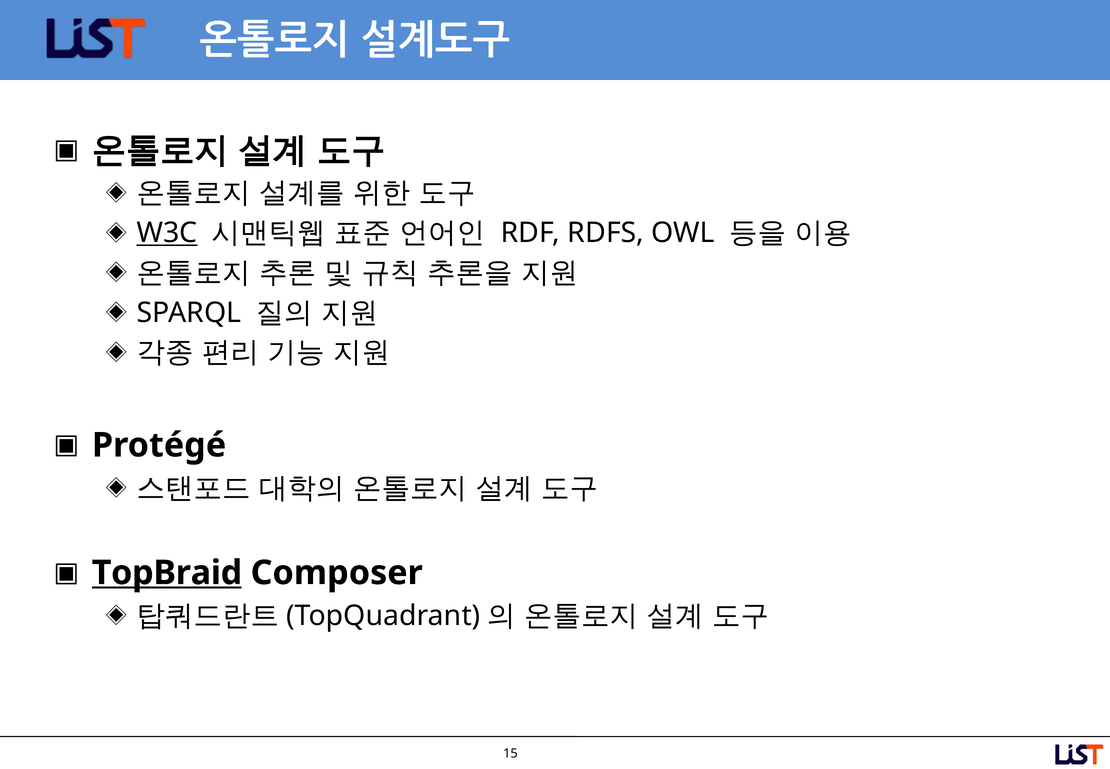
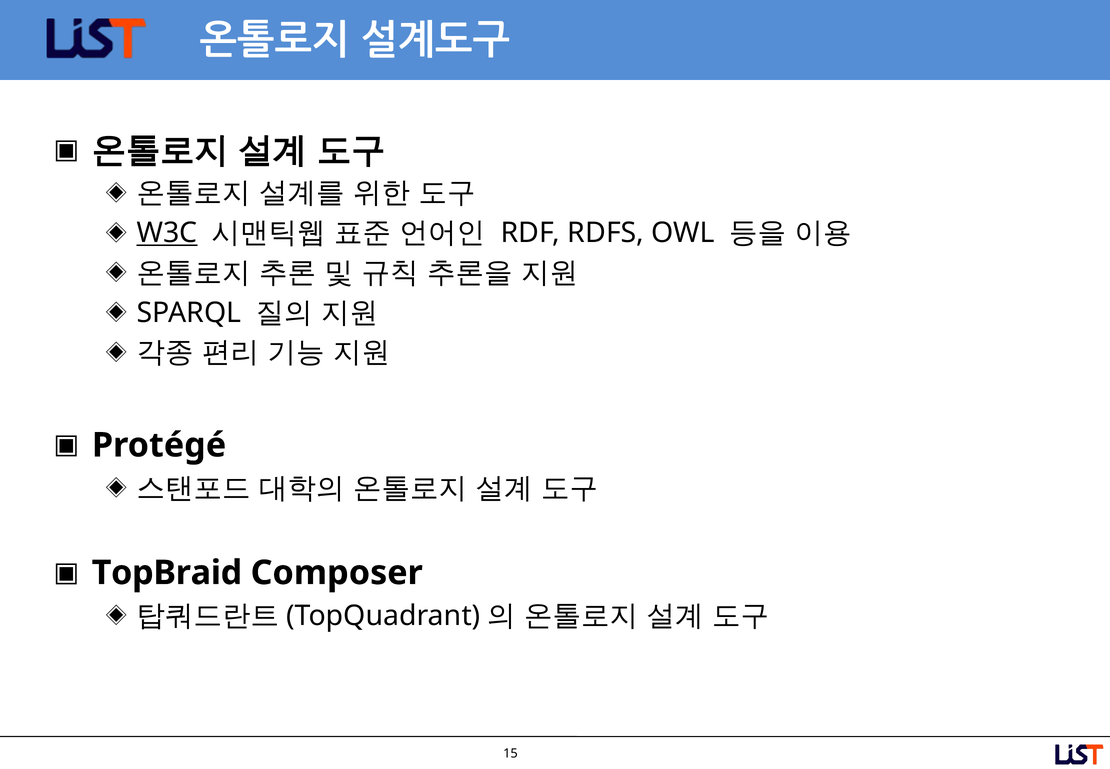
TopBraid underline: present -> none
